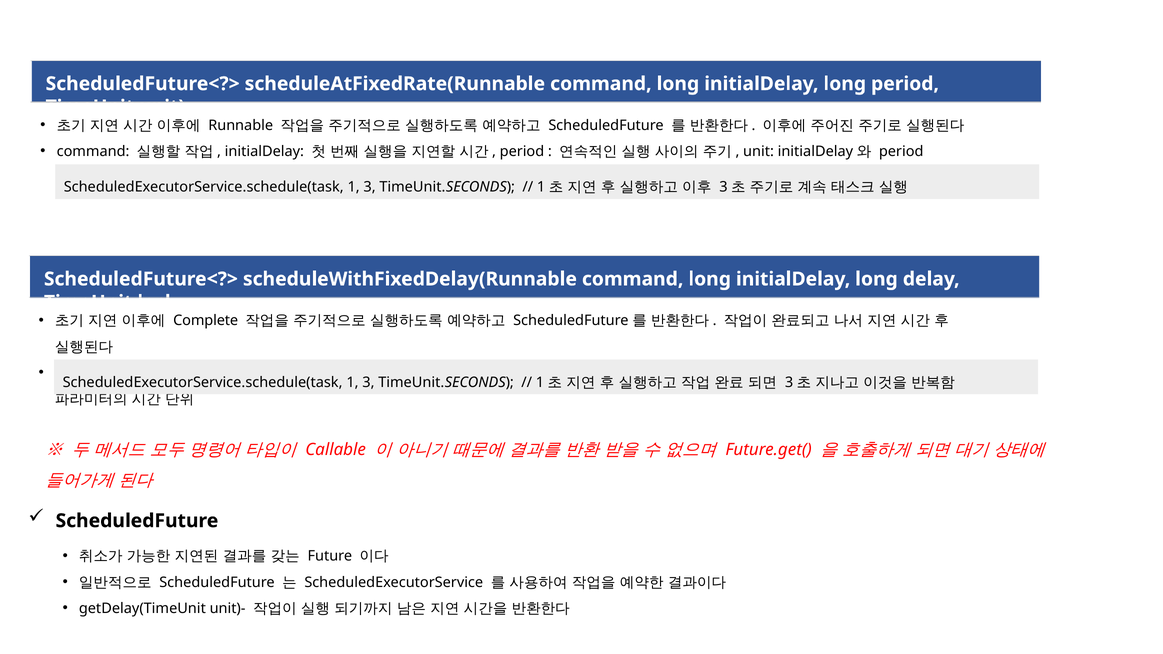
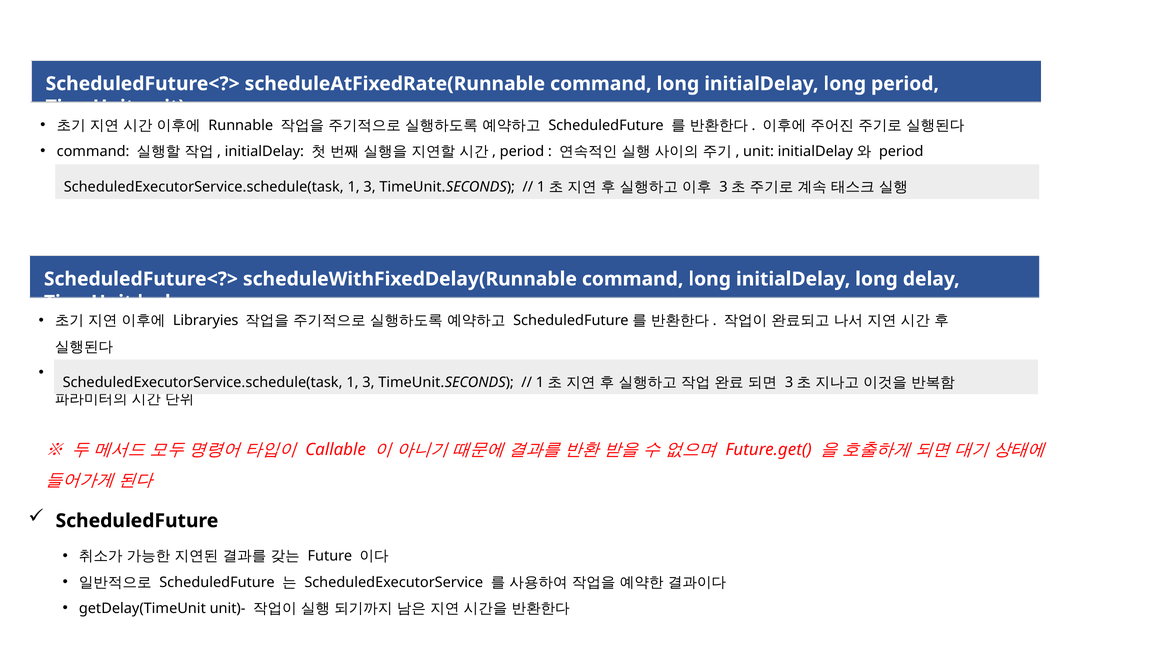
Complete: Complete -> Libraryies
